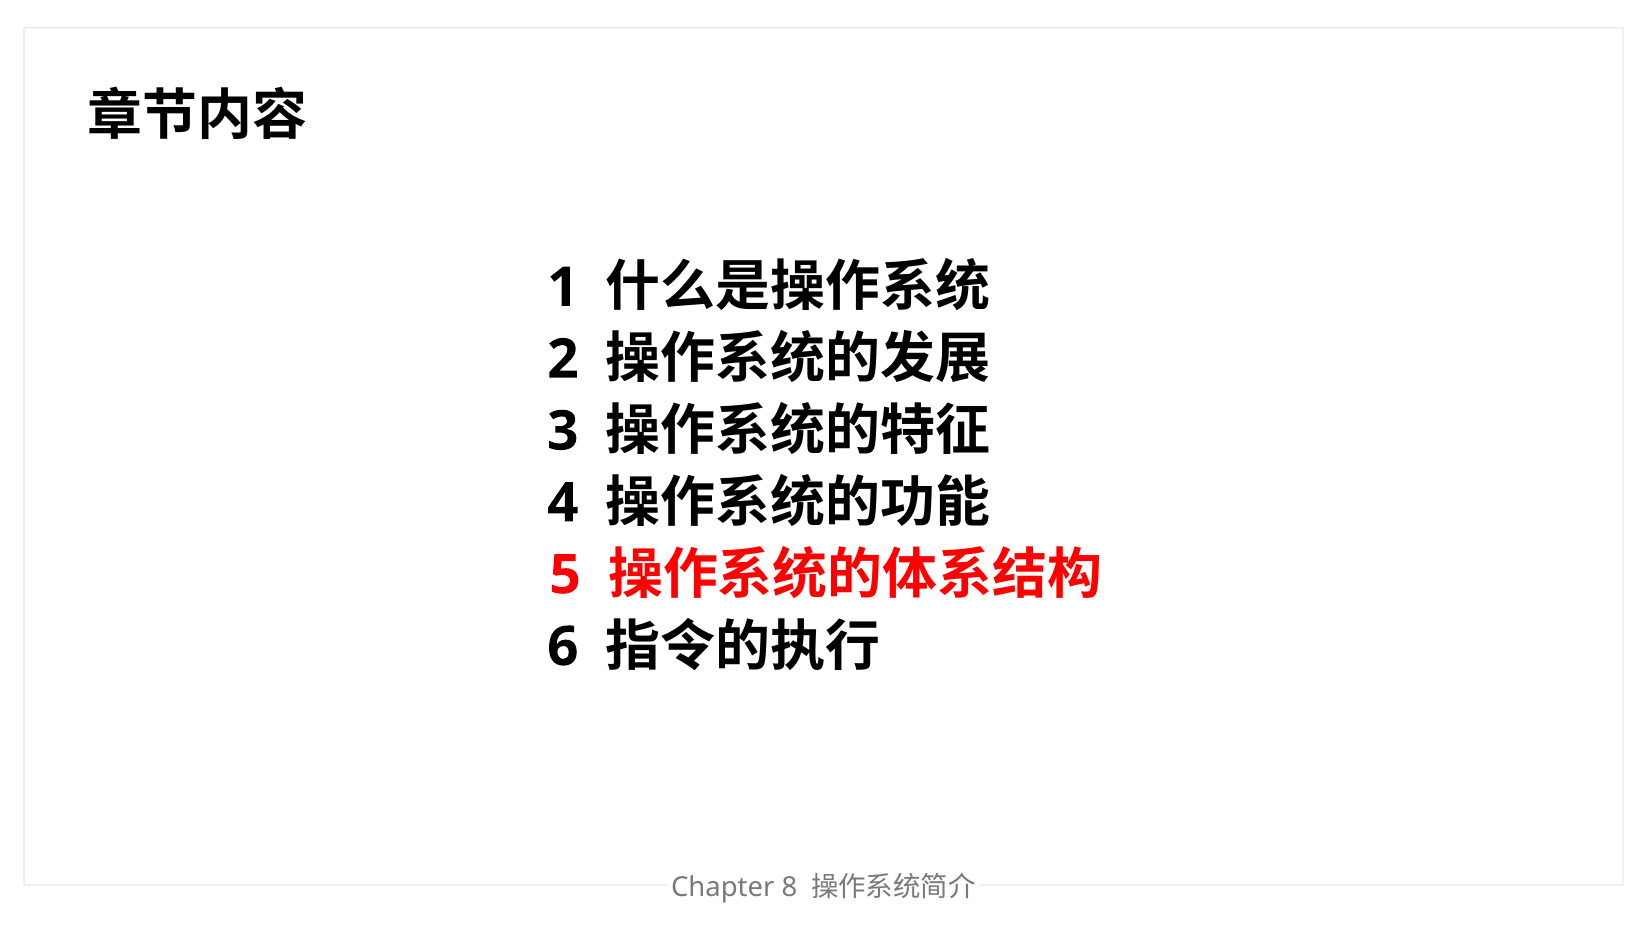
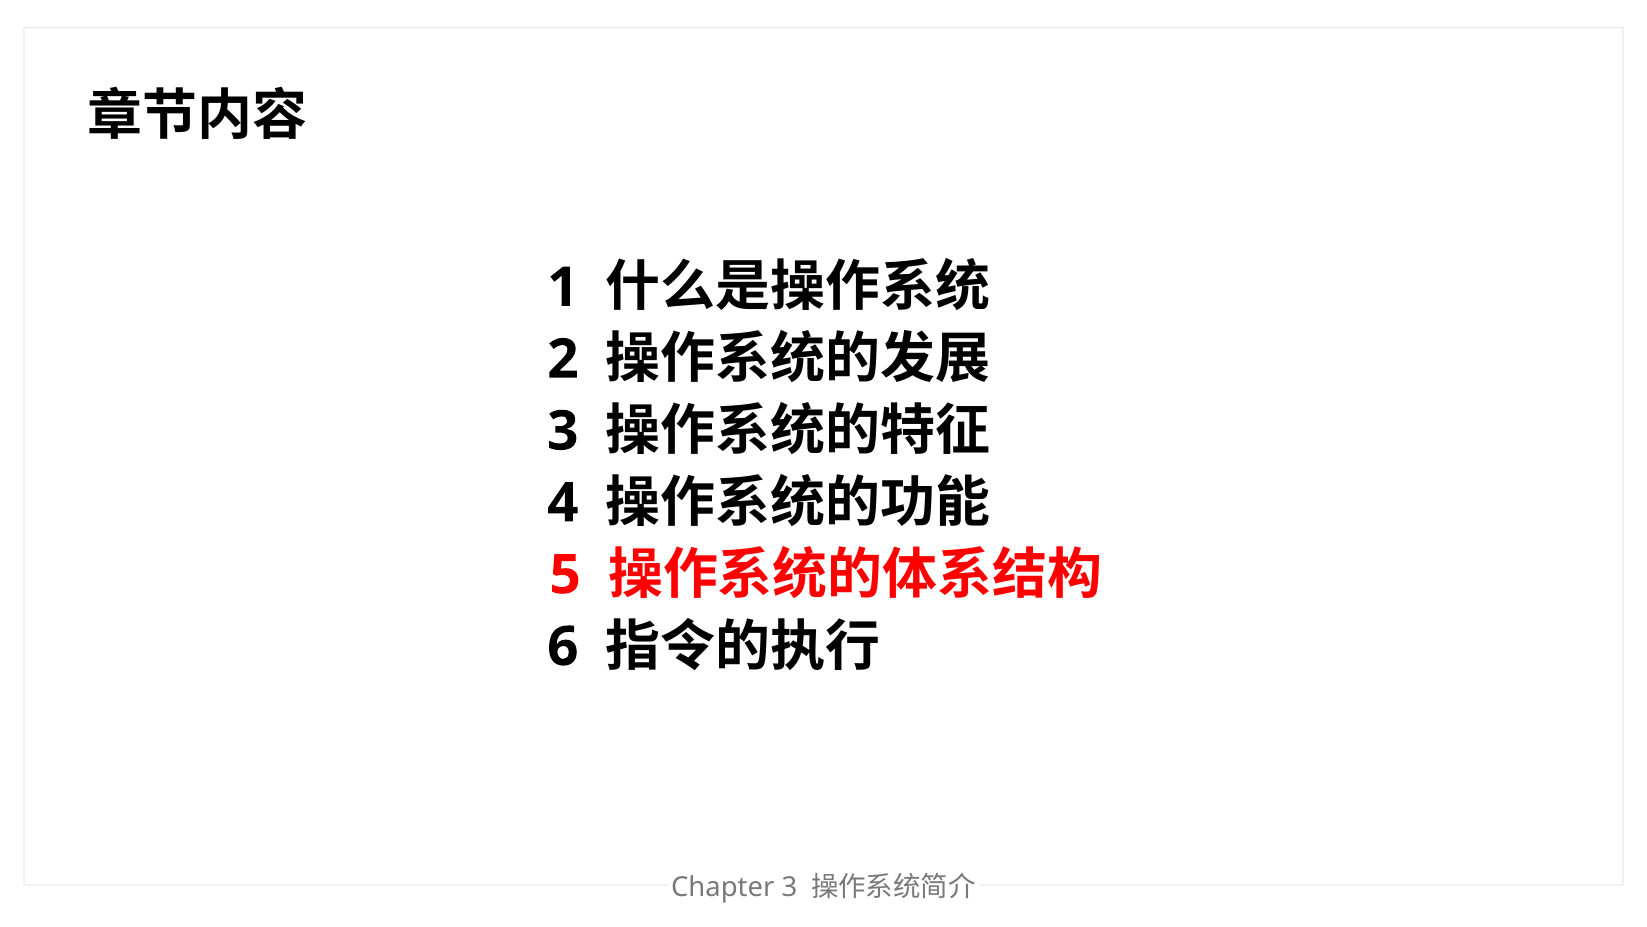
Chapter 8: 8 -> 3
